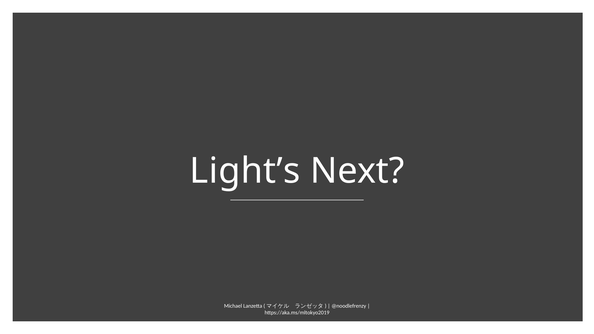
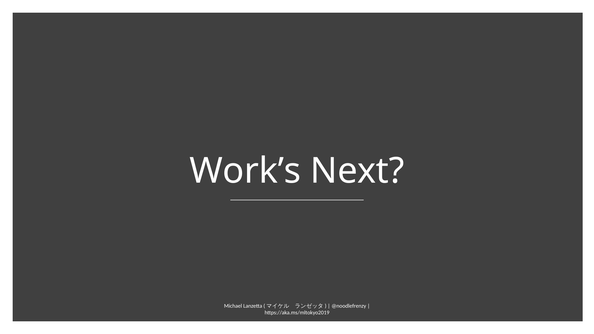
Light’s: Light’s -> Work’s
